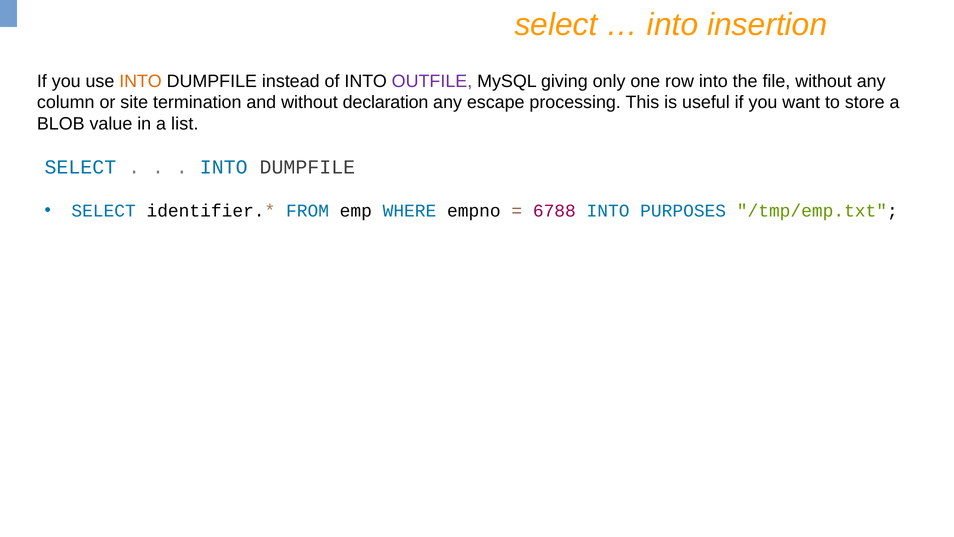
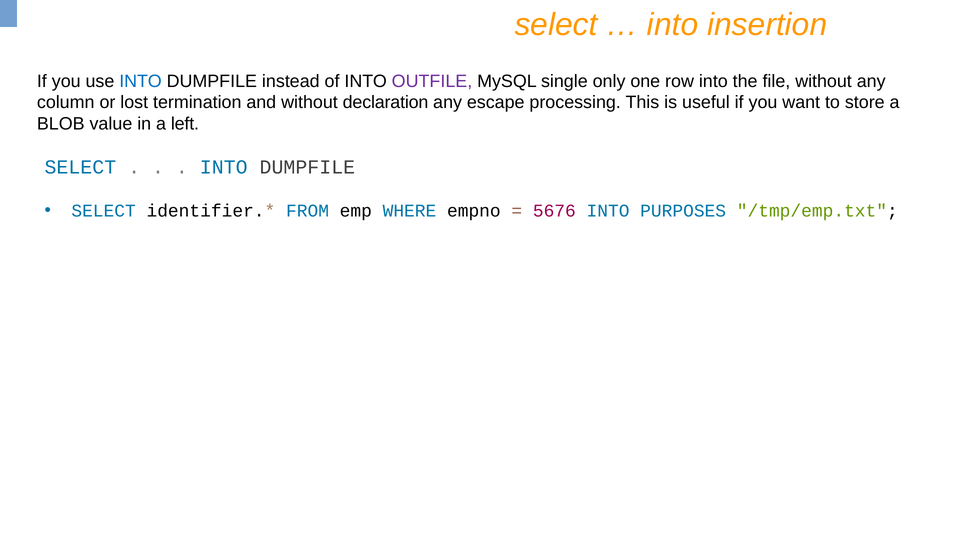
INTO at (141, 81) colour: orange -> blue
giving: giving -> single
site: site -> lost
list: list -> left
6788: 6788 -> 5676
